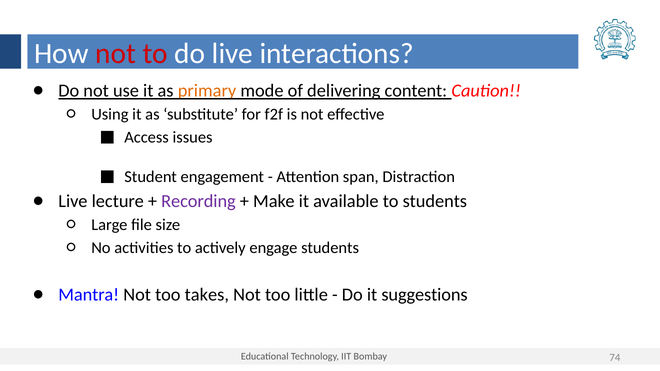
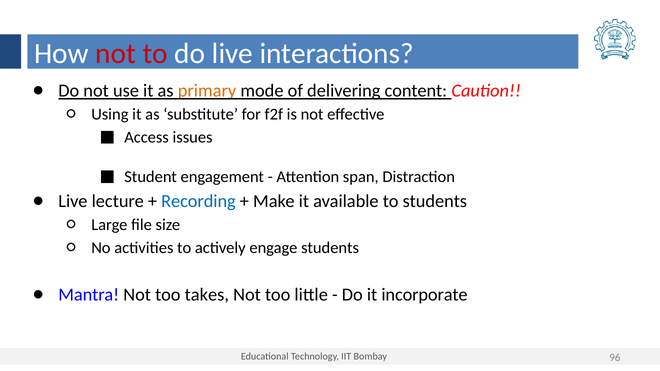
Recording colour: purple -> blue
suggestions: suggestions -> incorporate
74: 74 -> 96
